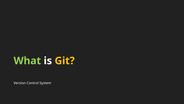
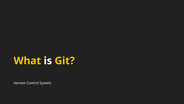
What colour: light green -> yellow
